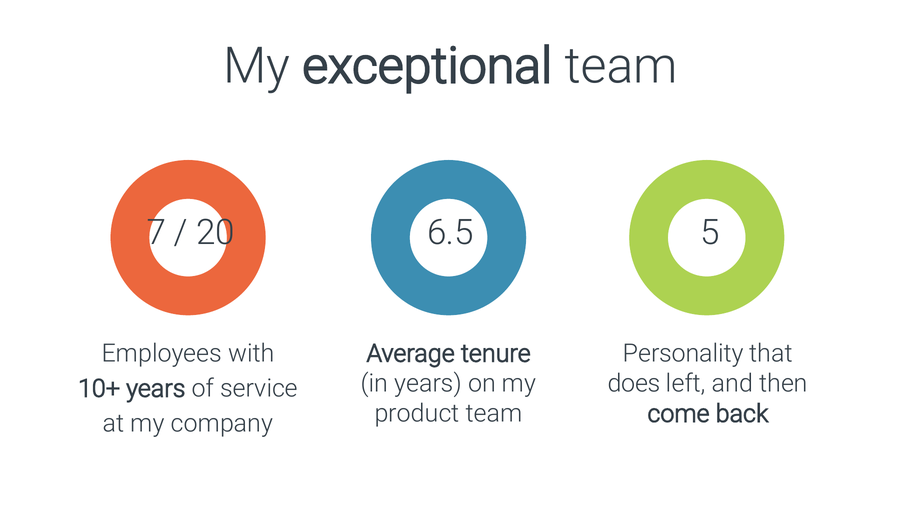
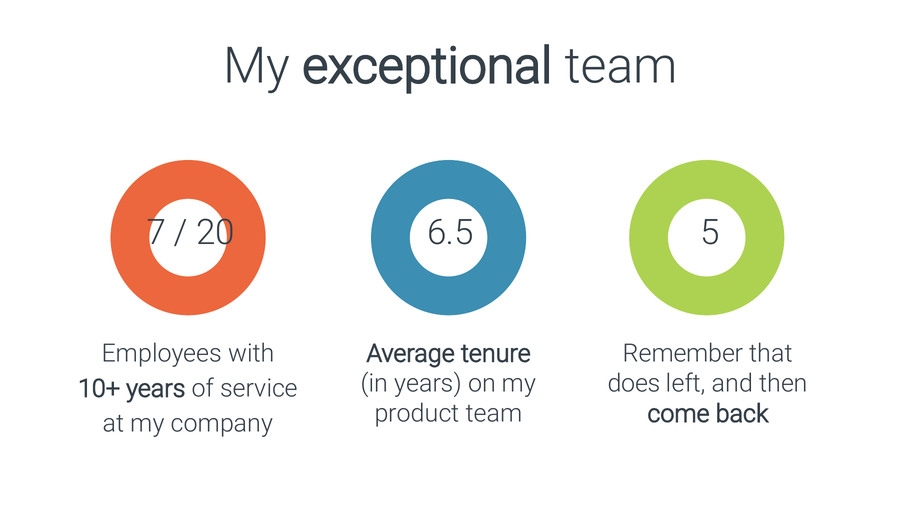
Personality: Personality -> Remember
